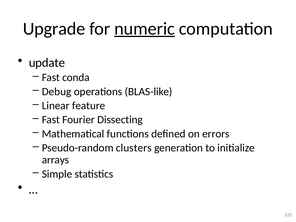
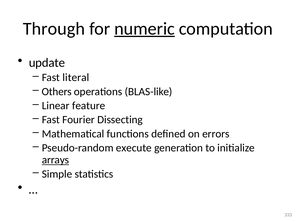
Upgrade: Upgrade -> Through
conda: conda -> literal
Debug: Debug -> Others
clusters: clusters -> execute
arrays underline: none -> present
